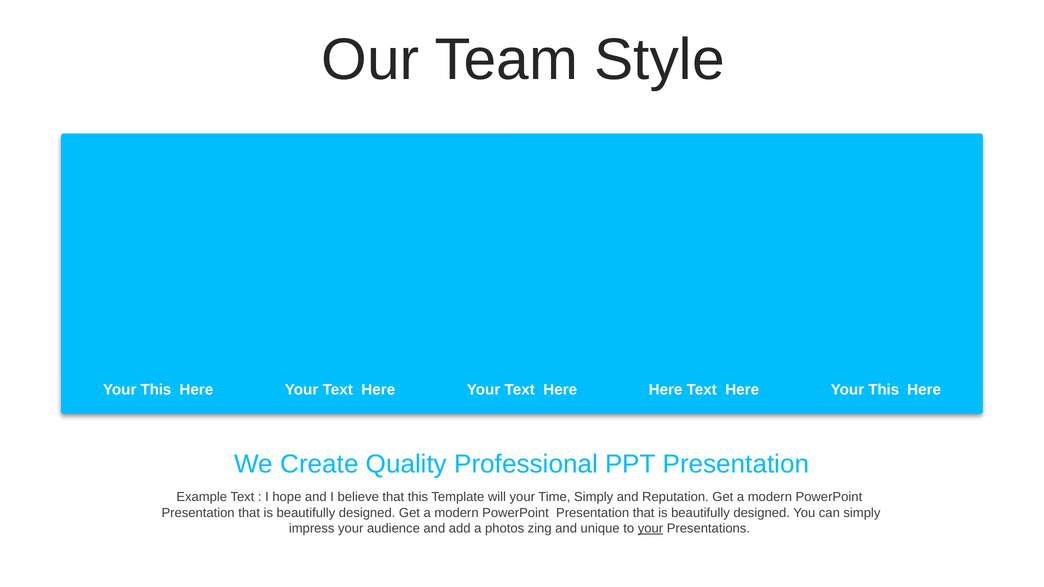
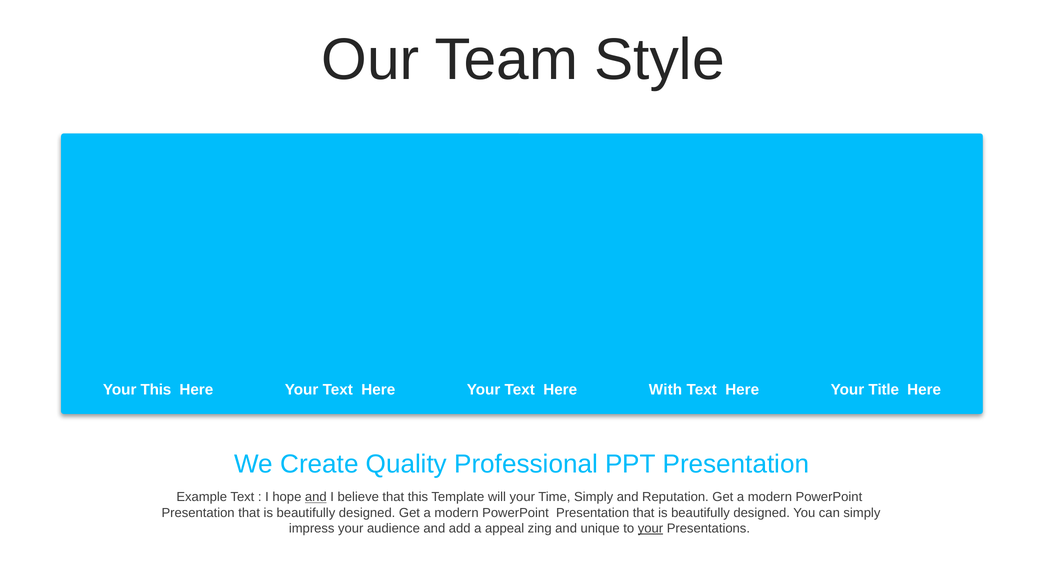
Here Here: Here -> With
Here Your This: This -> Title
and at (316, 497) underline: none -> present
photos: photos -> appeal
